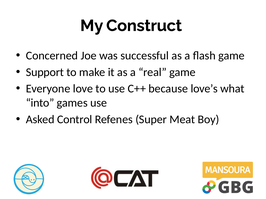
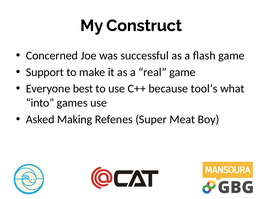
love: love -> best
love’s: love’s -> tool’s
Control: Control -> Making
